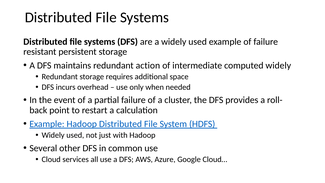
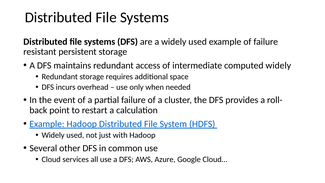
action: action -> access
